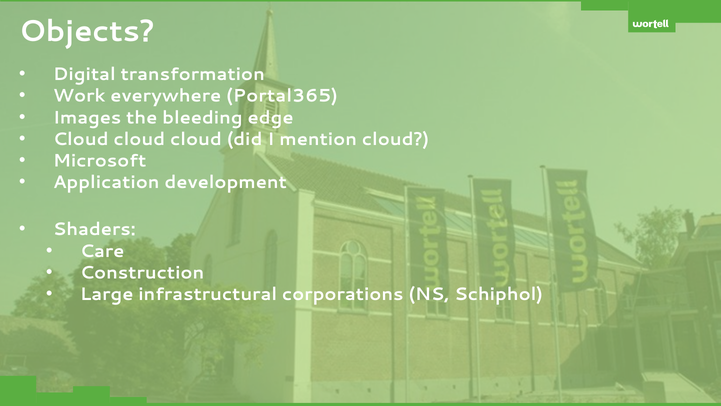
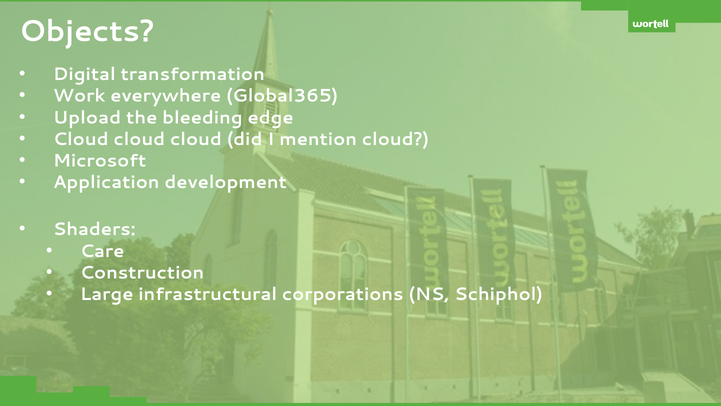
Portal365: Portal365 -> Global365
Images: Images -> Upload
